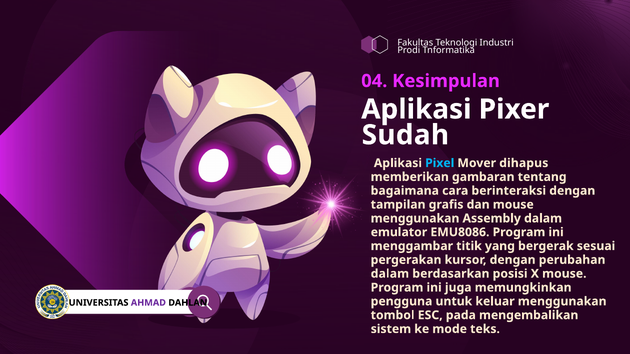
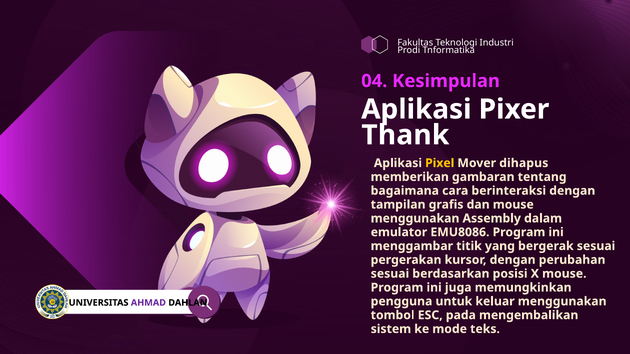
Sudah: Sudah -> Thank
Pixel colour: light blue -> yellow
dalam at (390, 274): dalam -> sesuai
